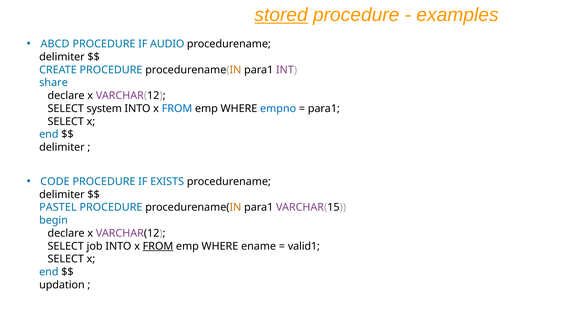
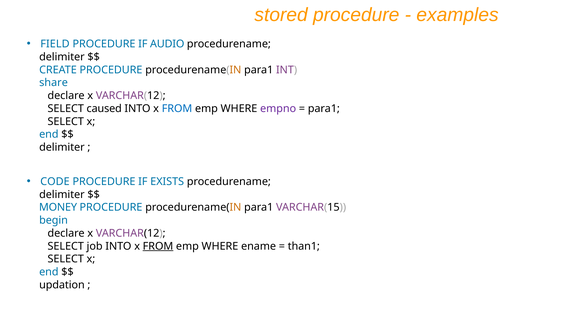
stored underline: present -> none
ABCD: ABCD -> FIELD
system: system -> caused
empno colour: blue -> purple
PASTEL: PASTEL -> MONEY
valid1: valid1 -> than1
